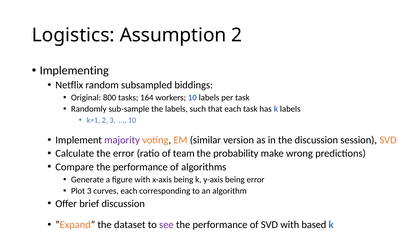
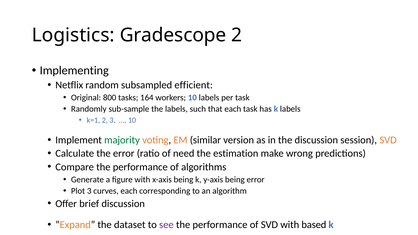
Assumption: Assumption -> Gradescope
biddings: biddings -> efficient
majority colour: purple -> green
team: team -> need
probability: probability -> estimation
